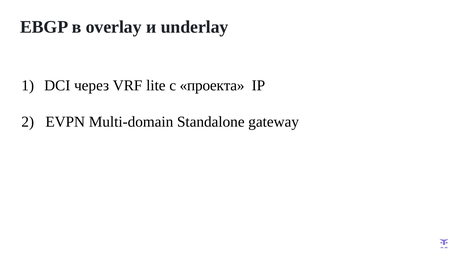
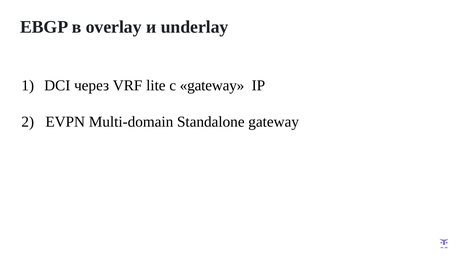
с проекта: проекта -> gateway
